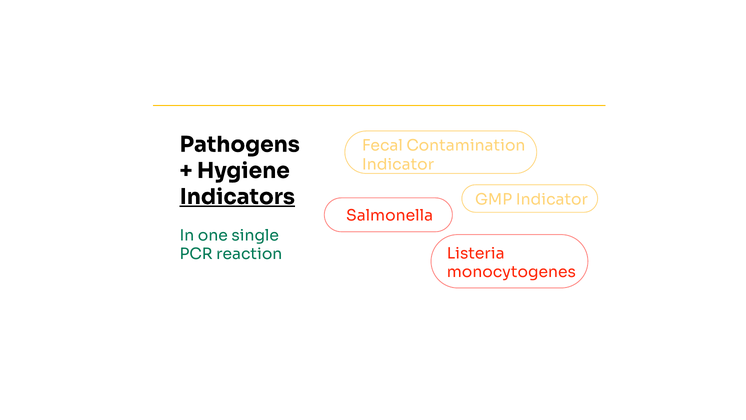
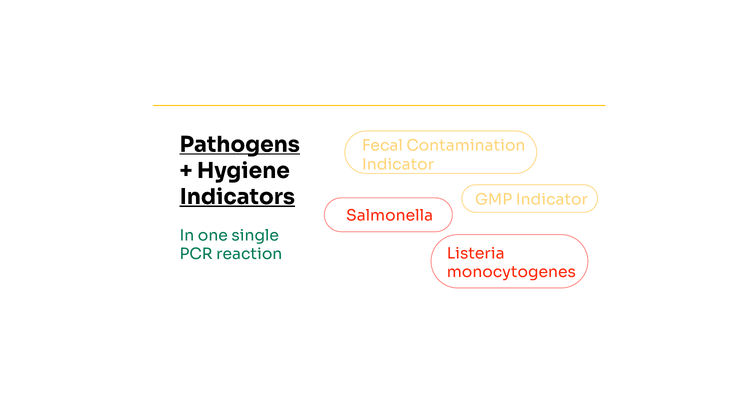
Pathogens underline: none -> present
